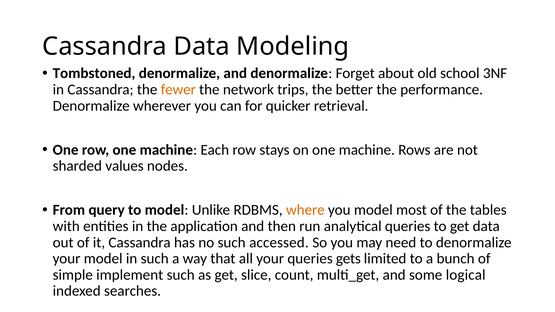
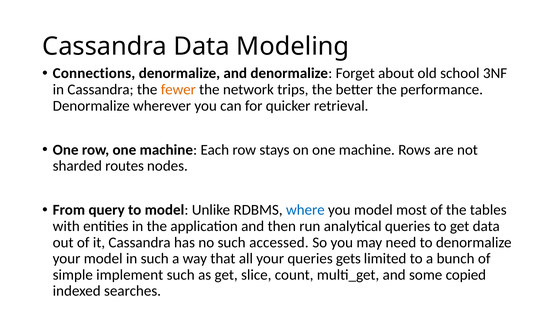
Tombstoned: Tombstoned -> Connections
values: values -> routes
where colour: orange -> blue
logical: logical -> copied
